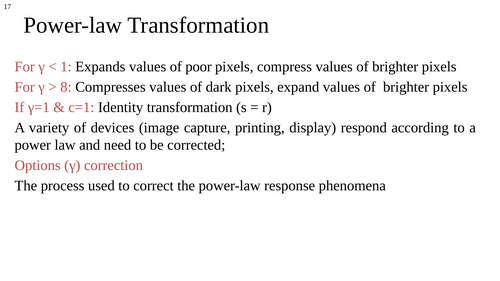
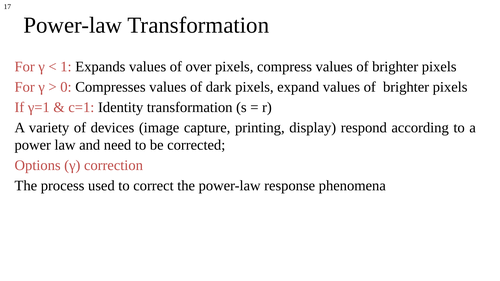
poor: poor -> over
8: 8 -> 0
